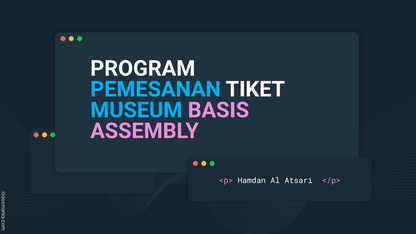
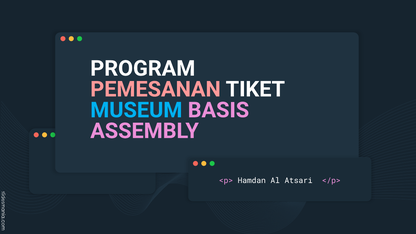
PEMESANAN colour: light blue -> pink
